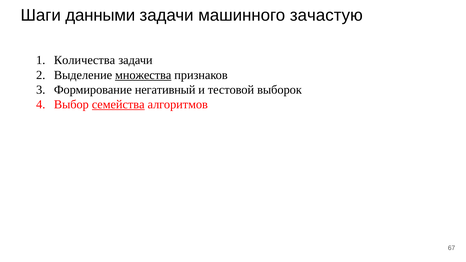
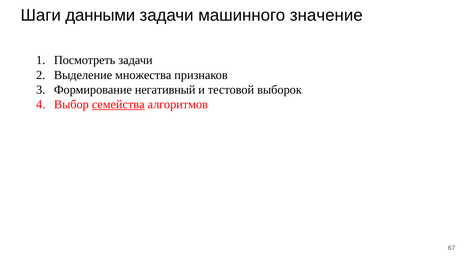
зачастую: зачастую -> значение
Количества: Количества -> Посмотреть
множества underline: present -> none
